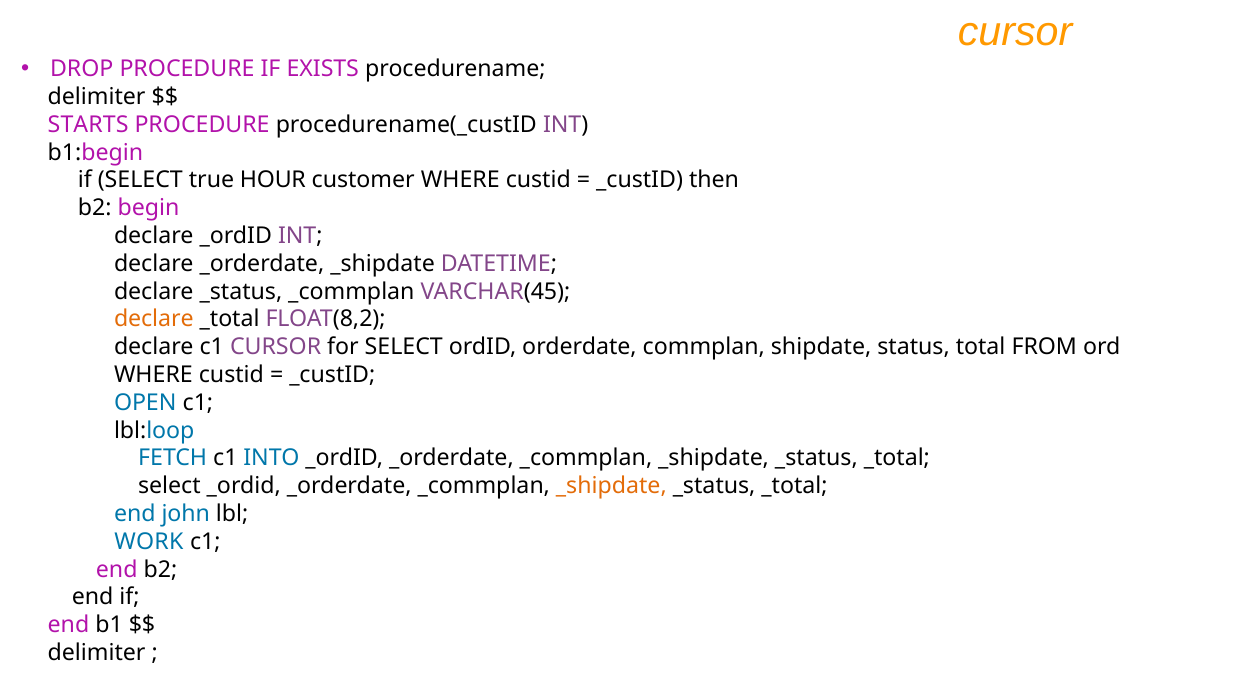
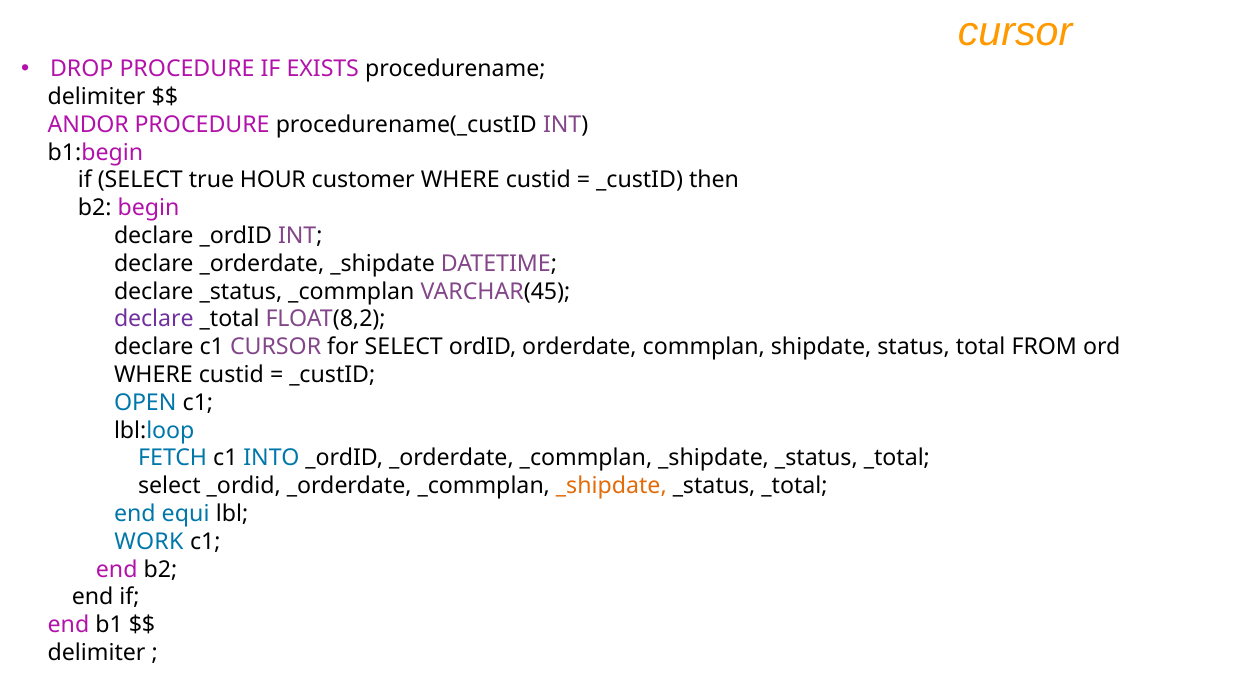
STARTS: STARTS -> ANDOR
declare at (154, 319) colour: orange -> purple
john: john -> equi
